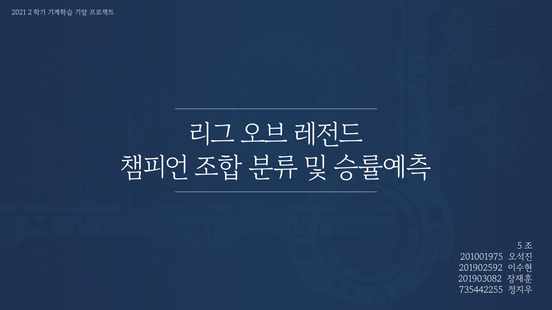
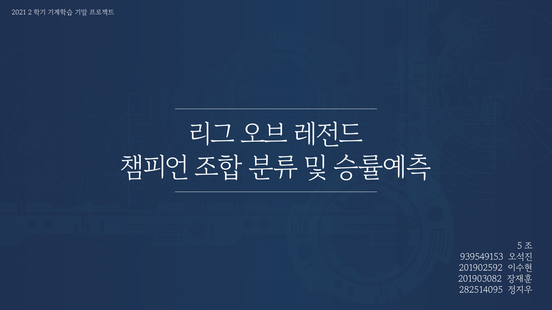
201001975: 201001975 -> 939549153
735442255: 735442255 -> 282514095
